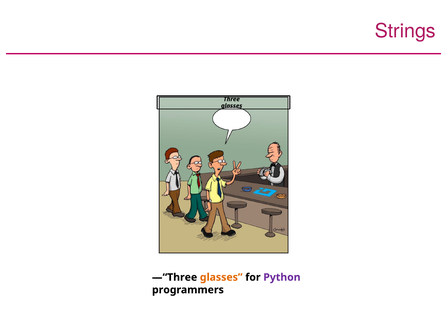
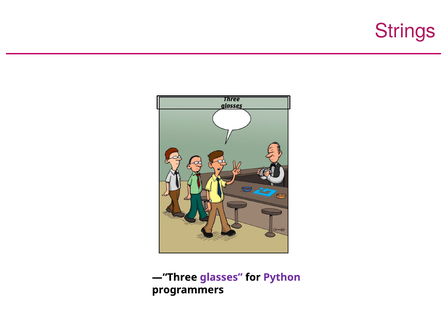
glasses at (221, 277) colour: orange -> purple
